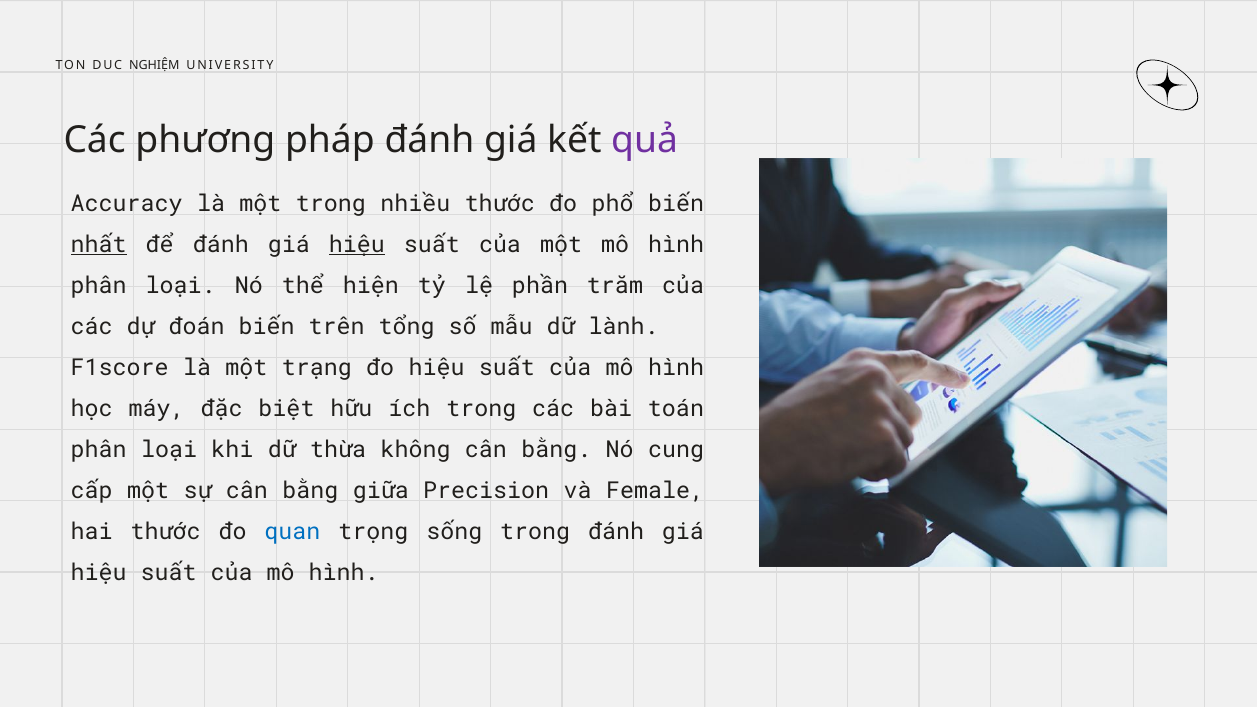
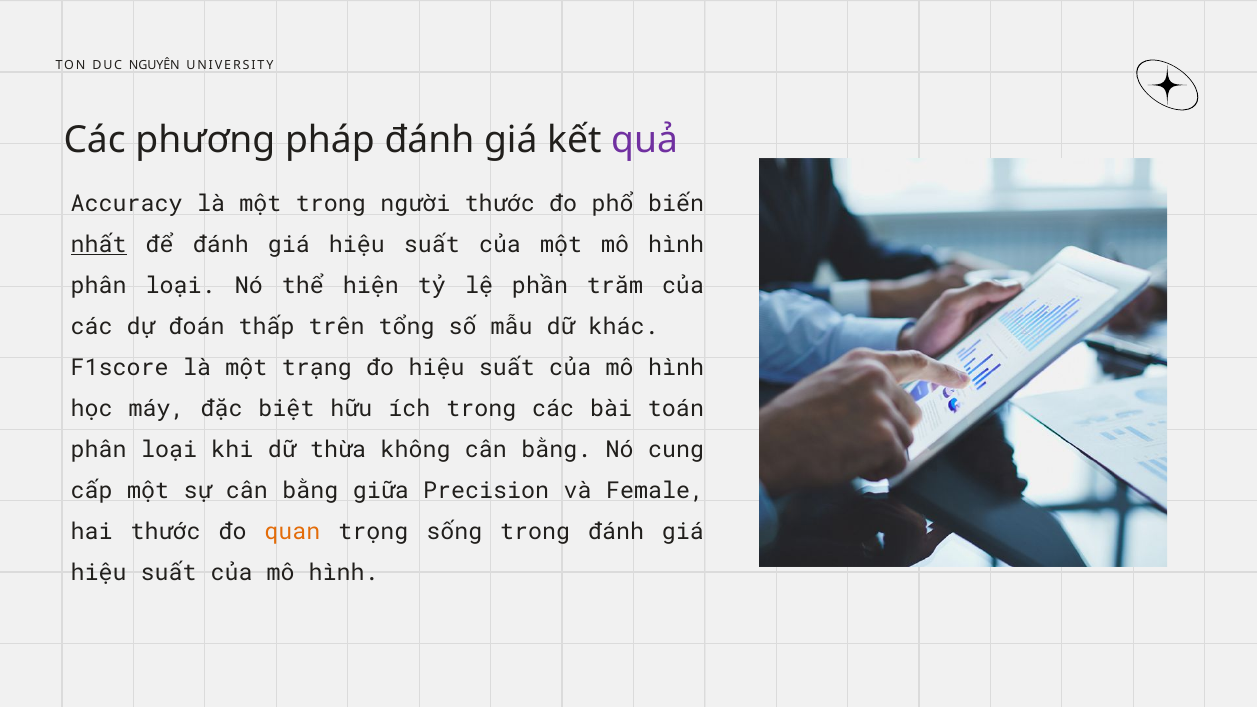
NGHIỆM: NGHIỆM -> NGUYÊN
nhiều: nhiều -> người
hiệu at (357, 245) underline: present -> none
đoán biến: biến -> thấp
lành: lành -> khác
quan colour: blue -> orange
